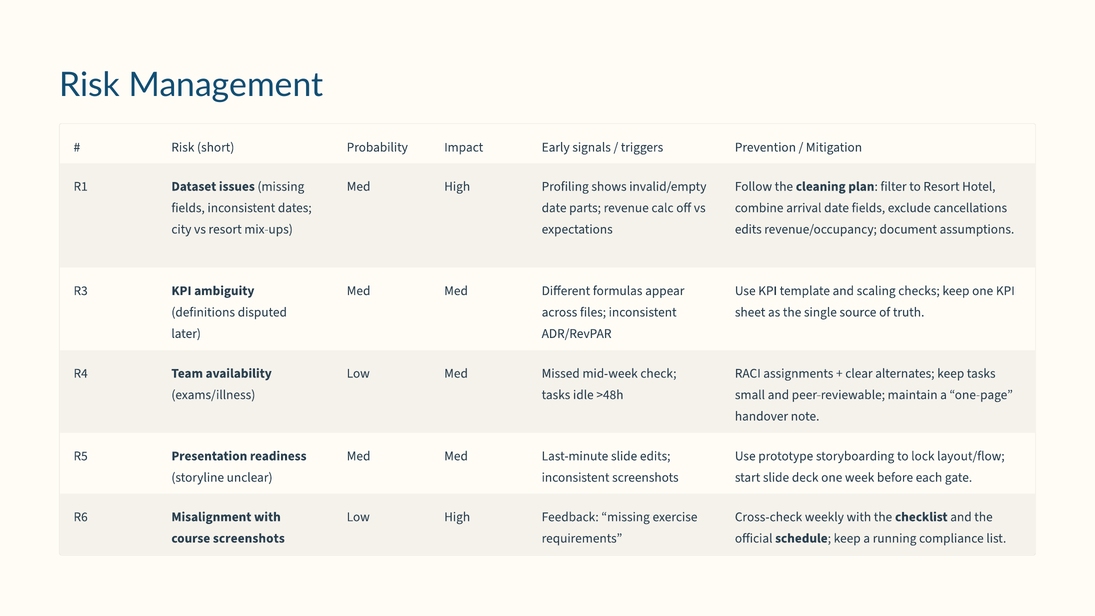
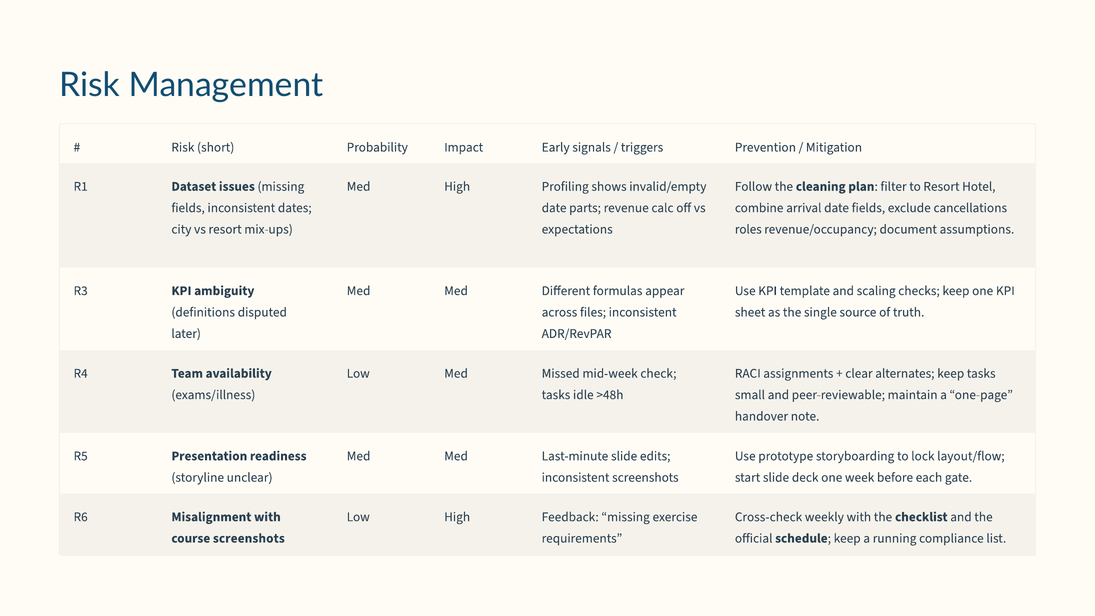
edits at (748, 229): edits -> roles
